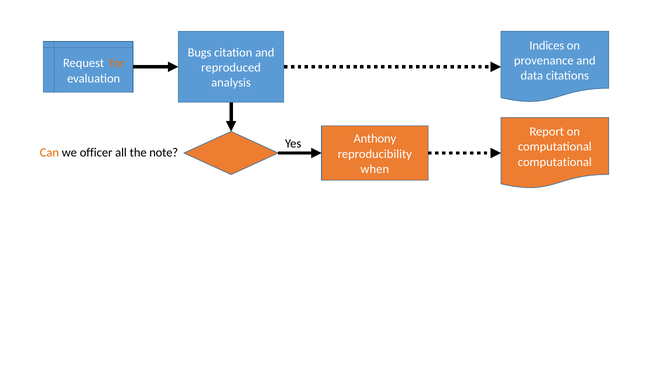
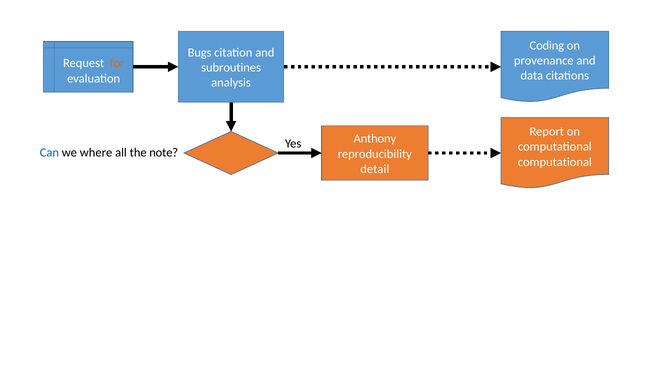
Indices: Indices -> Coding
reproduced: reproduced -> subroutines
Can colour: orange -> blue
officer: officer -> where
when: when -> detail
